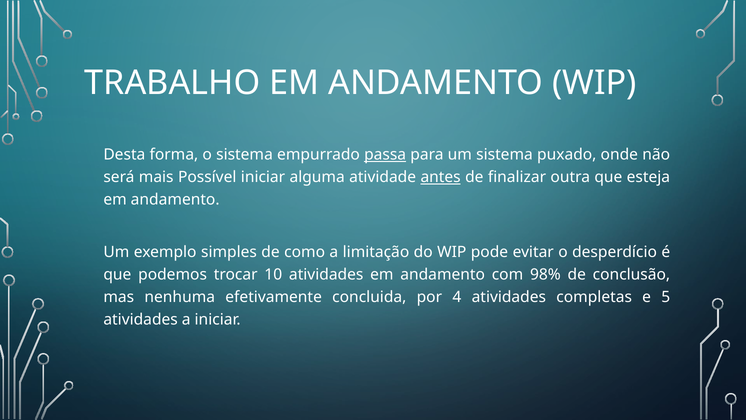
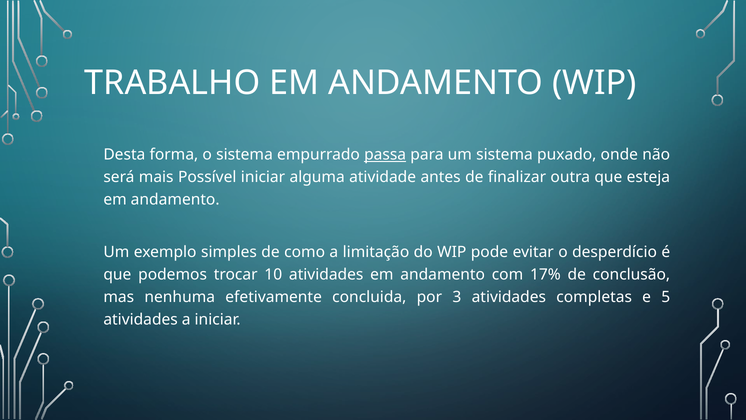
antes underline: present -> none
98%: 98% -> 17%
4: 4 -> 3
